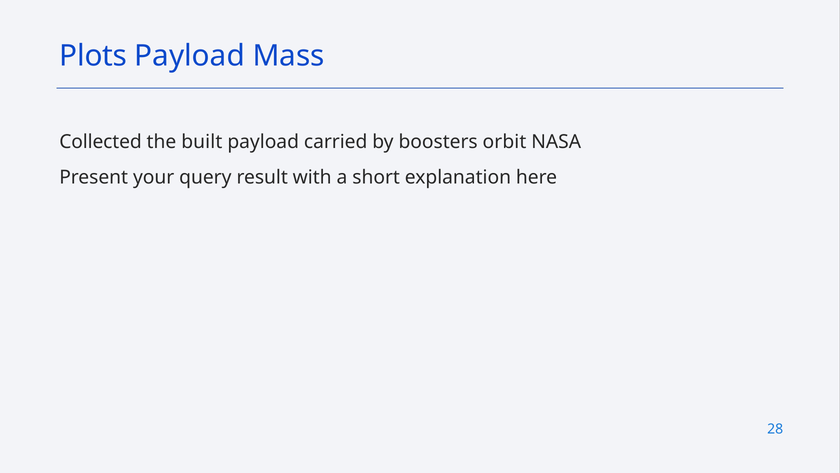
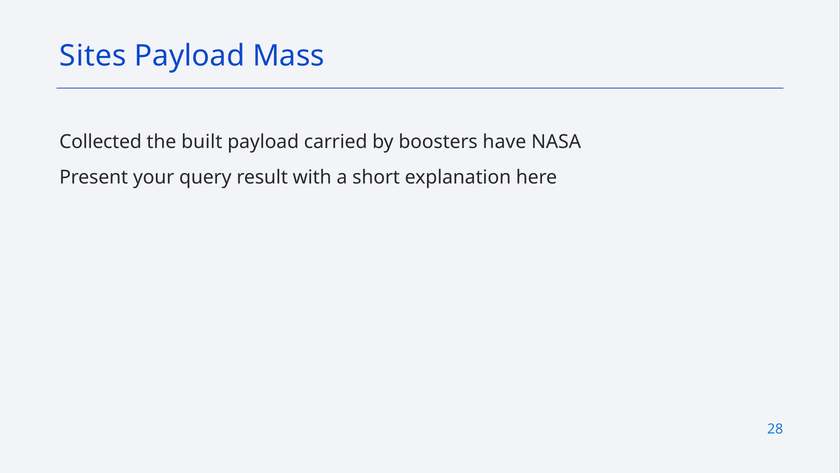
Plots: Plots -> Sites
orbit: orbit -> have
